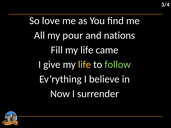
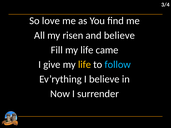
pour: pour -> risen
and nations: nations -> believe
follow colour: light green -> light blue
